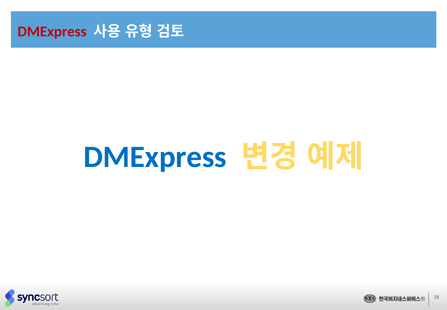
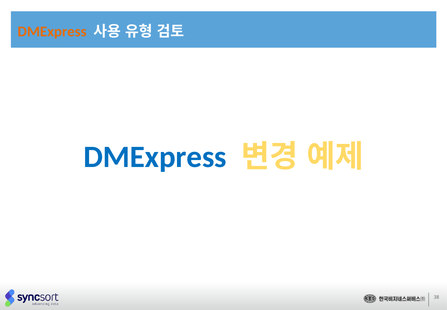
DMExpress at (52, 32) colour: red -> orange
